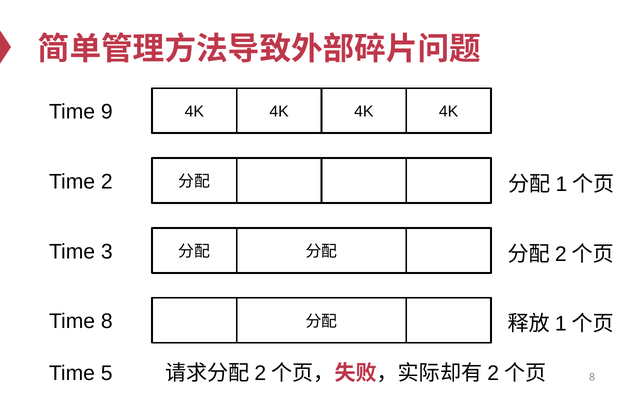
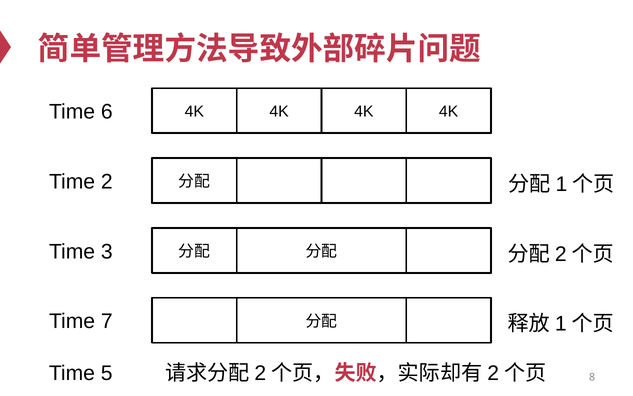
9: 9 -> 6
Time 8: 8 -> 7
